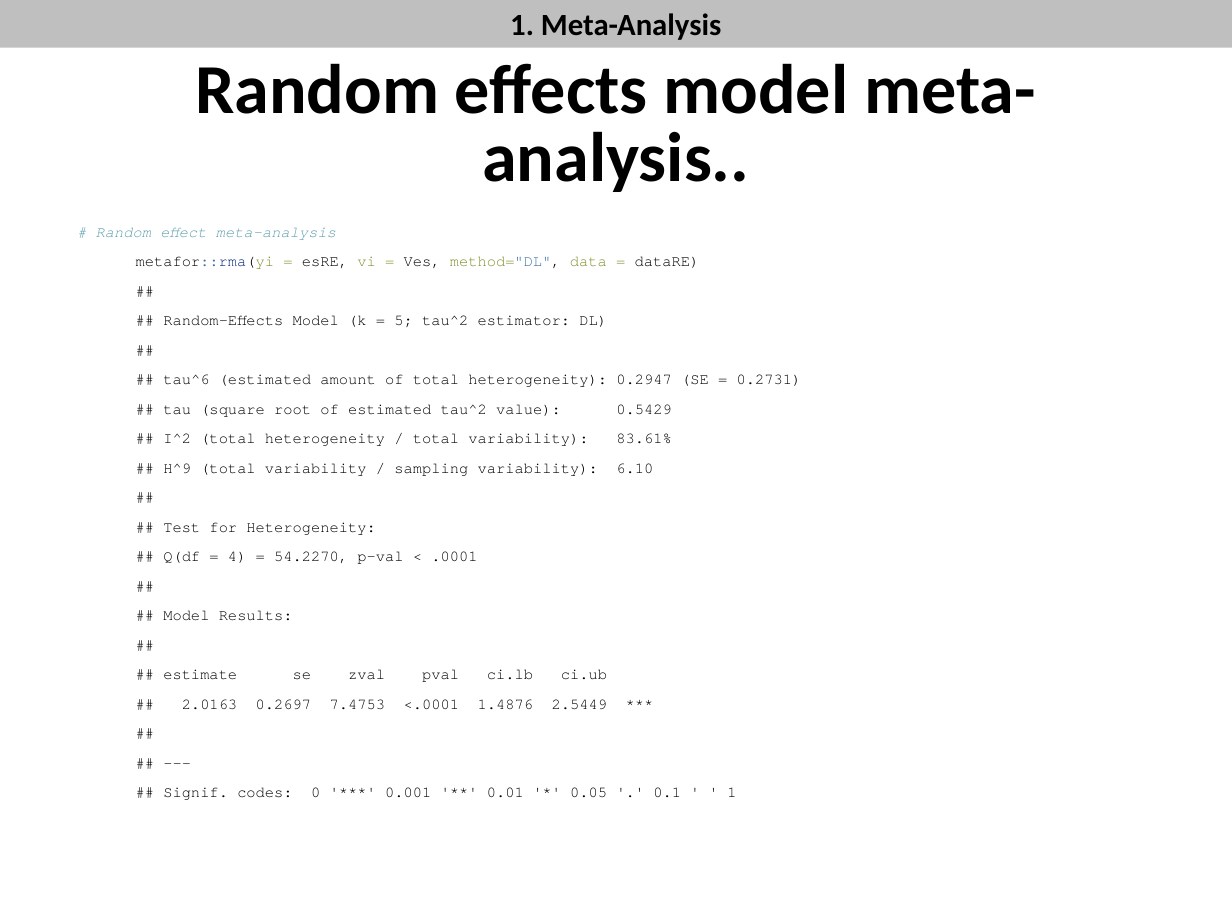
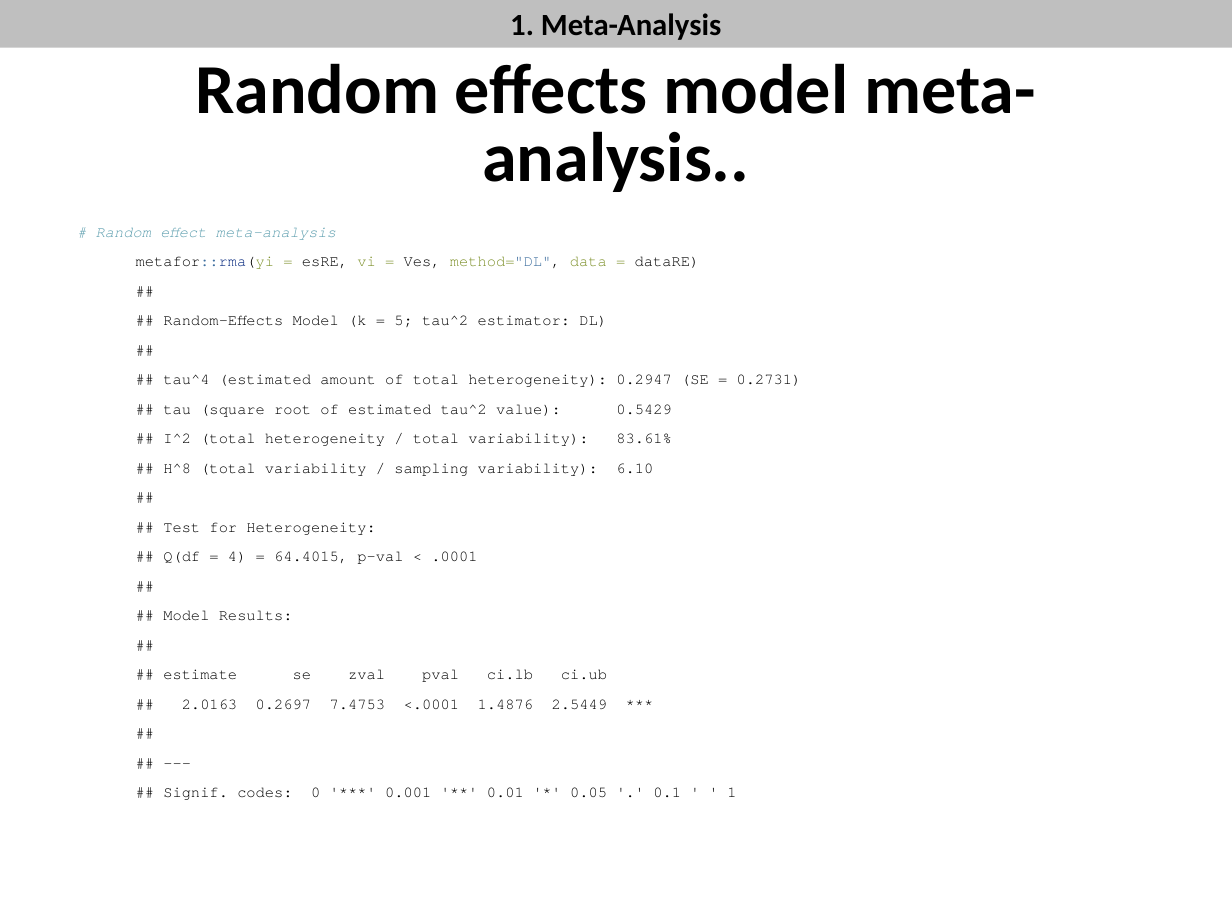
tau^6: tau^6 -> tau^4
H^9: H^9 -> H^8
54.2270: 54.2270 -> 64.4015
